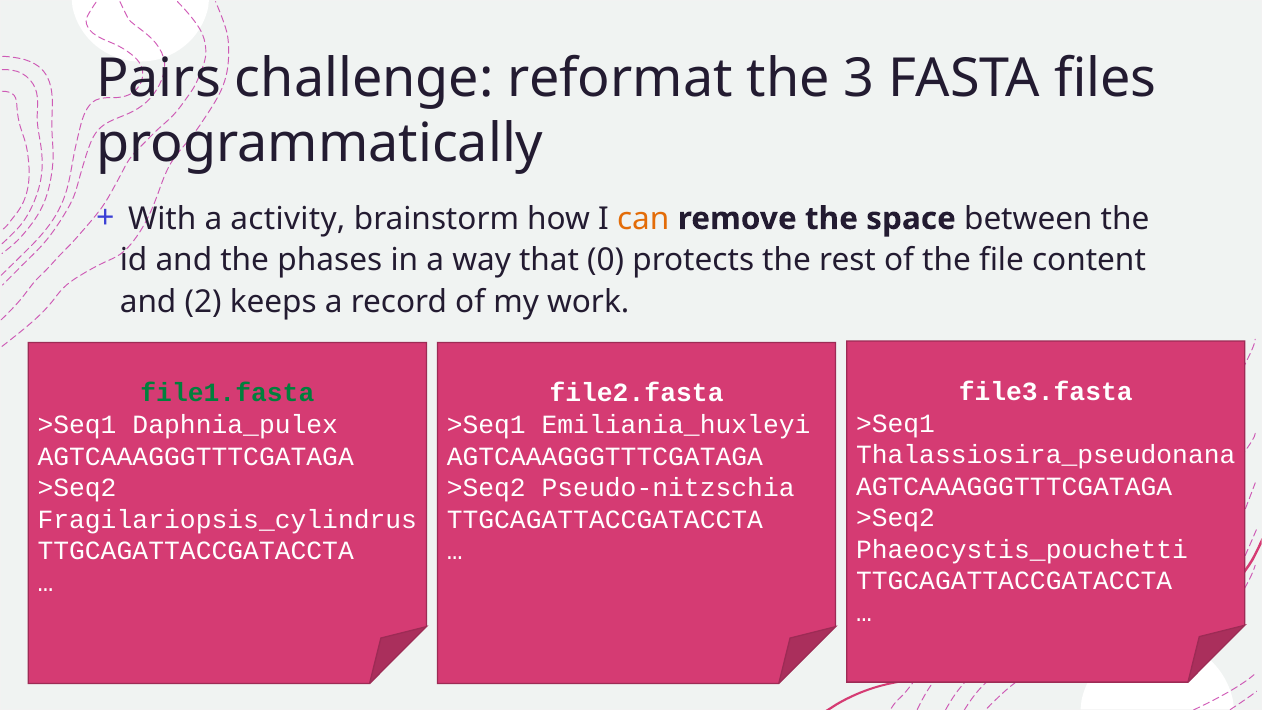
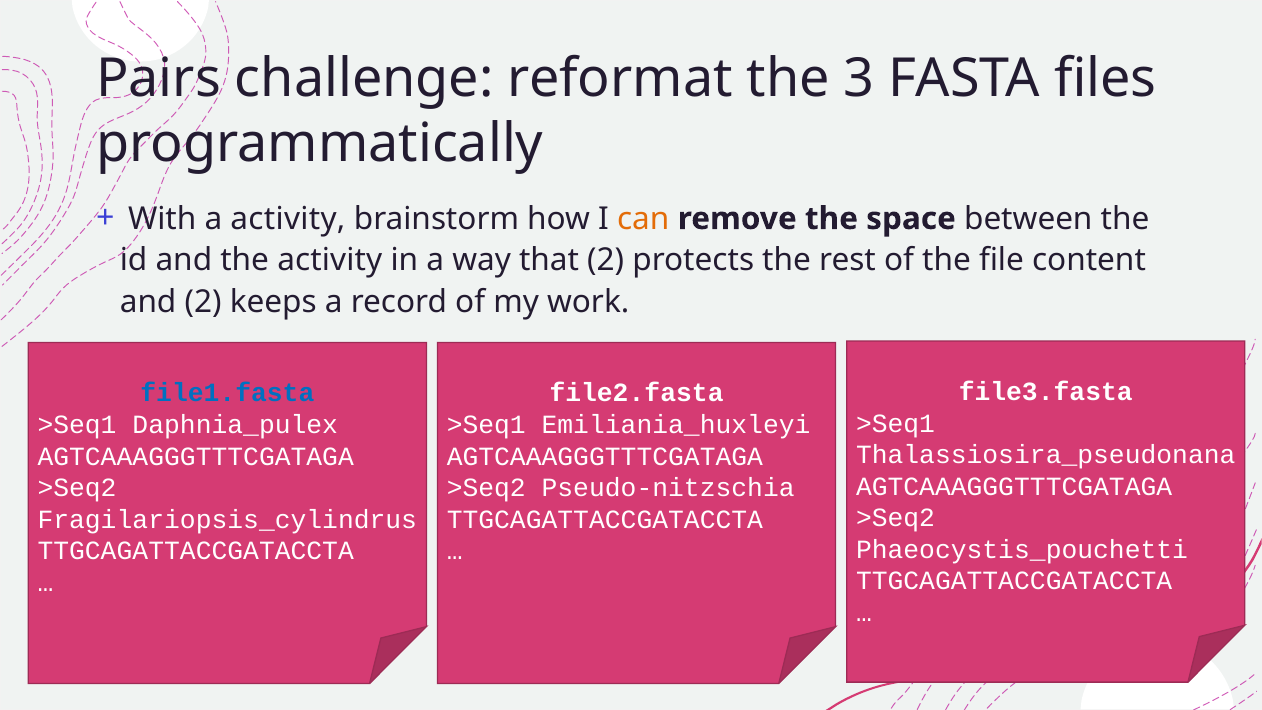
the phases: phases -> activity
that 0: 0 -> 2
file1.fasta colour: green -> blue
